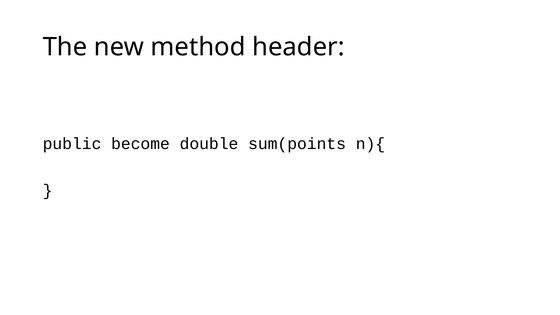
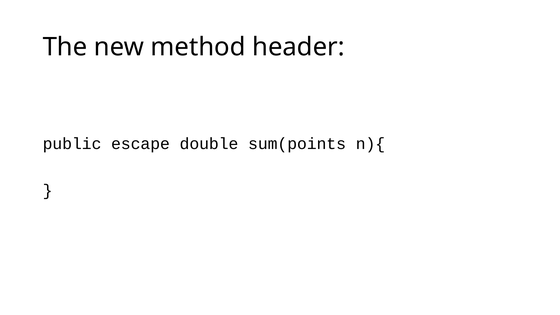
become: become -> escape
